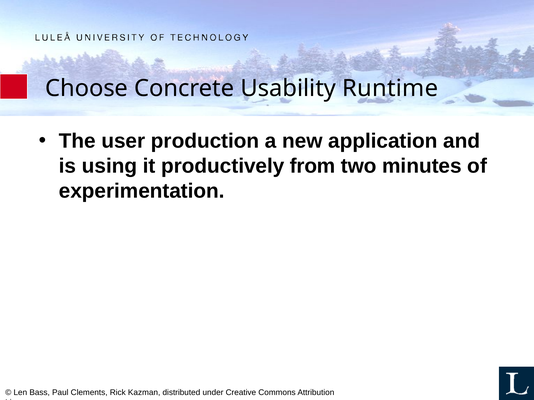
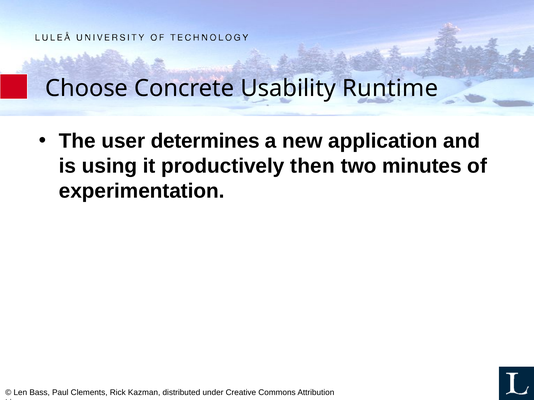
production: production -> determines
from: from -> then
